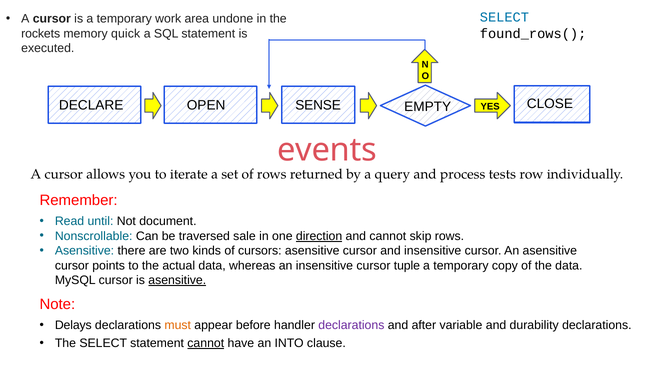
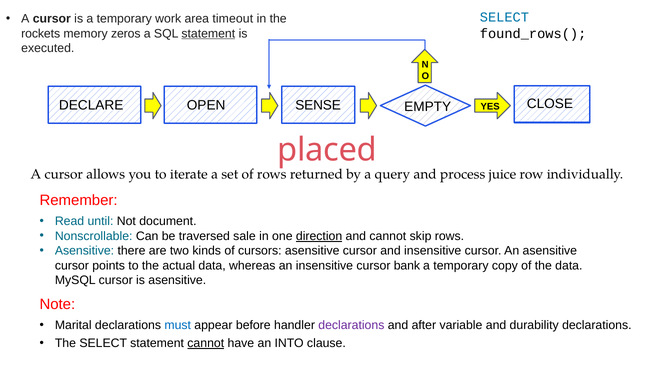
undone: undone -> timeout
quick: quick -> zeros
statement at (208, 34) underline: none -> present
events: events -> placed
tests: tests -> juice
tuple: tuple -> bank
asensitive at (177, 280) underline: present -> none
Delays: Delays -> Marital
must colour: orange -> blue
